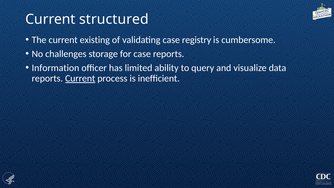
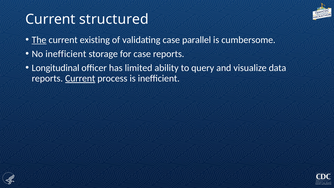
The underline: none -> present
registry: registry -> parallel
No challenges: challenges -> inefficient
Information: Information -> Longitudinal
